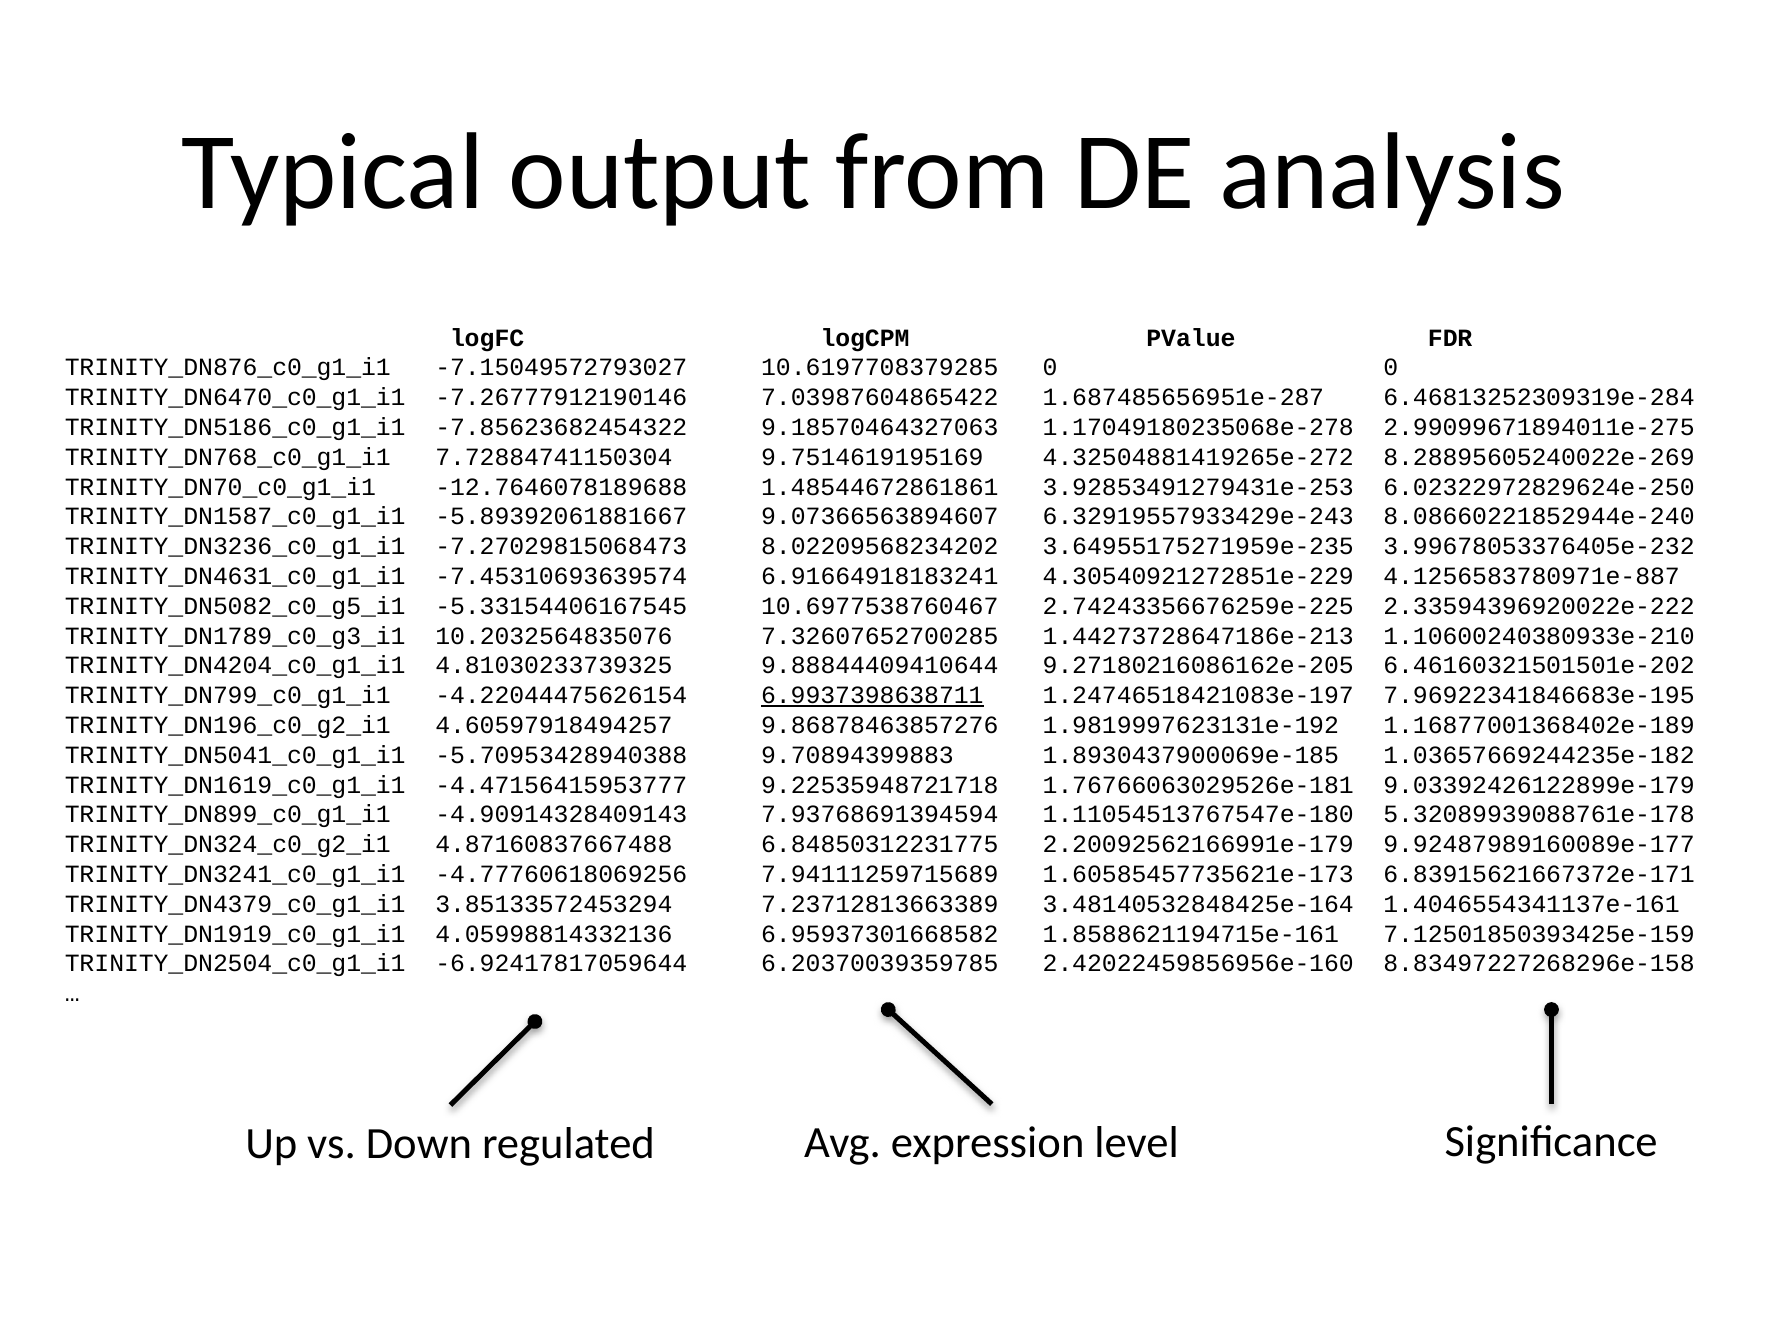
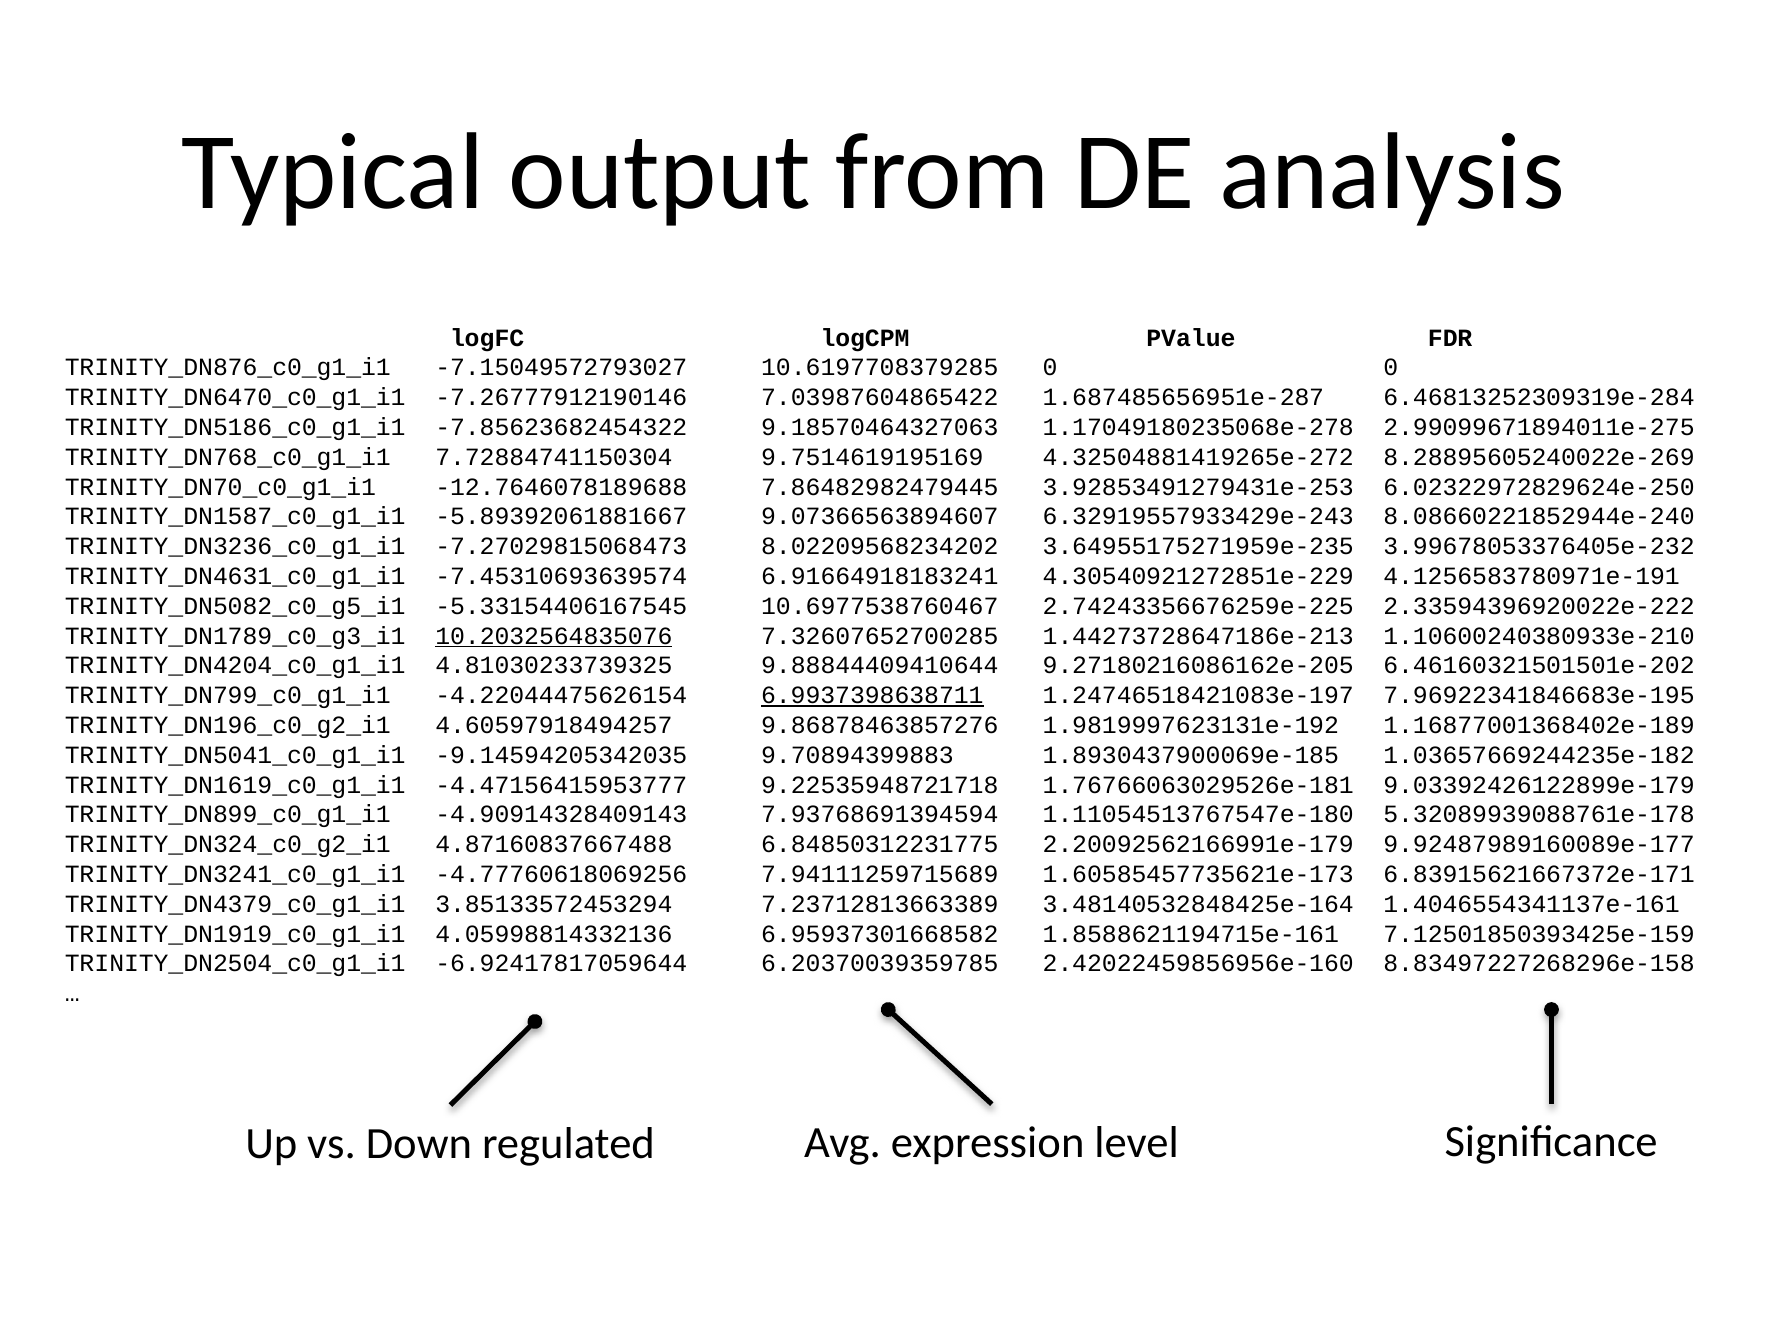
1.48544672861861: 1.48544672861861 -> 7.86482982479445
4.1256583780971e-887: 4.1256583780971e-887 -> 4.1256583780971e-191
10.2032564835076 underline: none -> present
-5.70953428940388: -5.70953428940388 -> -9.14594205342035
